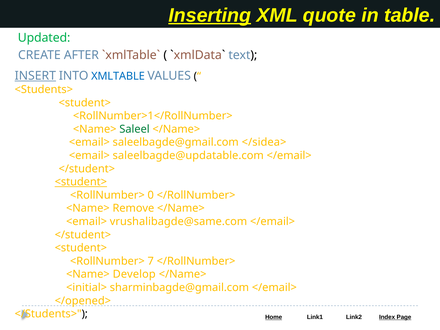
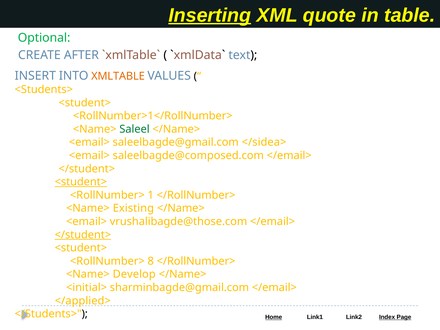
Updated: Updated -> Optional
INSERT underline: present -> none
XMLTABLE colour: blue -> orange
saleelbagde@updatable.com: saleelbagde@updatable.com -> saleelbagde@composed.com
0: 0 -> 1
Remove: Remove -> Existing
vrushalibagde@same.com: vrushalibagde@same.com -> vrushalibagde@those.com
</student> at (83, 235) underline: none -> present
7: 7 -> 8
</opened>: </opened> -> </applied>
